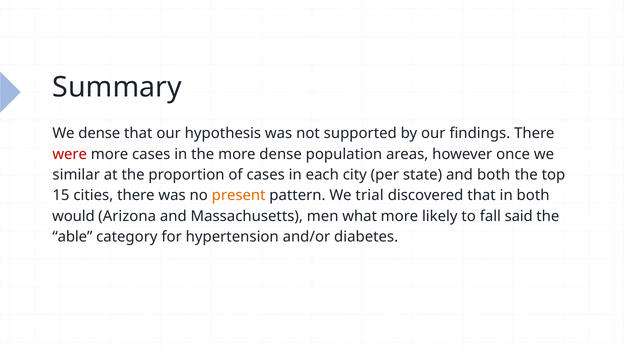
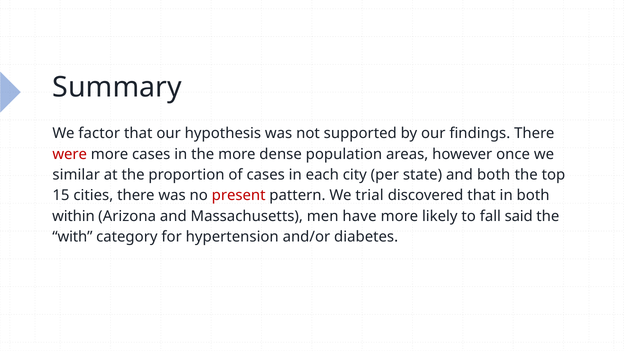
We dense: dense -> factor
present colour: orange -> red
would: would -> within
what: what -> have
able: able -> with
